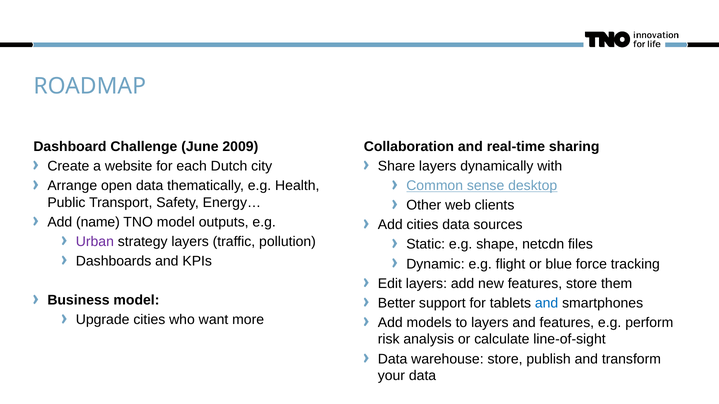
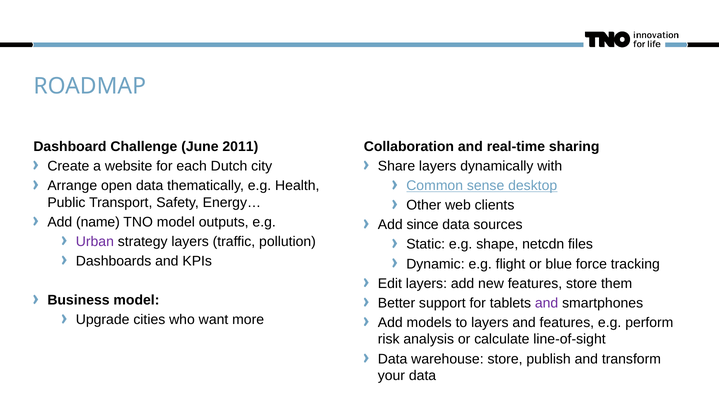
2009: 2009 -> 2011
Add cities: cities -> since
and at (547, 303) colour: blue -> purple
